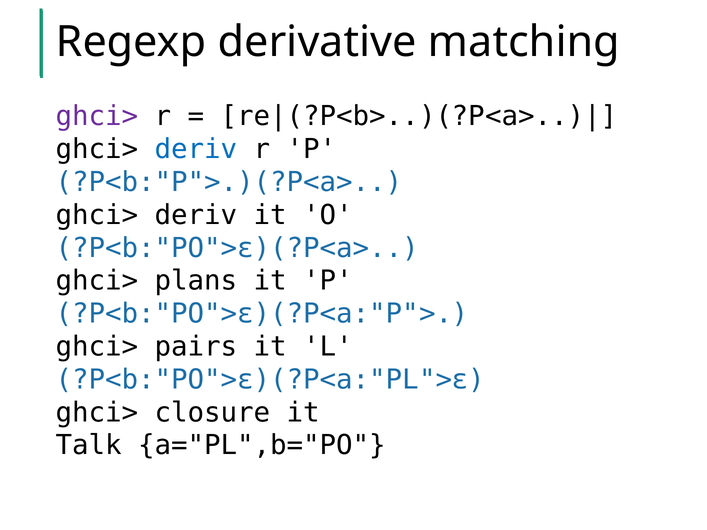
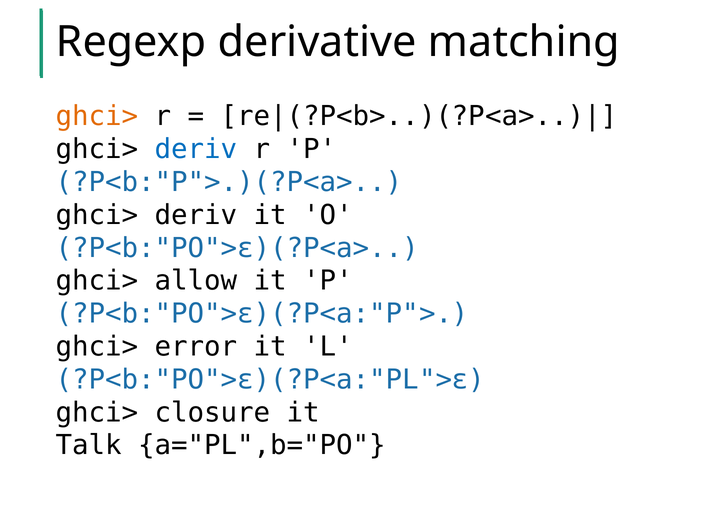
ghci> at (97, 116) colour: purple -> orange
plans: plans -> allow
pairs: pairs -> error
